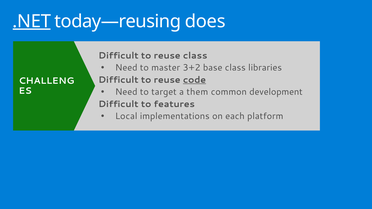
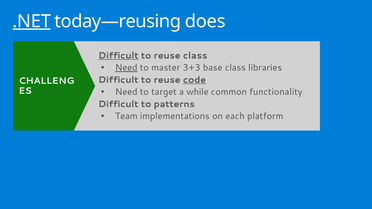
Difficult at (118, 56) underline: none -> present
Need at (126, 68) underline: none -> present
3+2: 3+2 -> 3+3
them: them -> while
development: development -> functionality
features: features -> patterns
Local: Local -> Team
